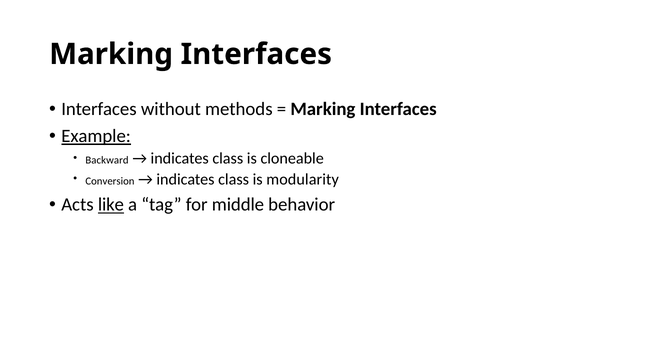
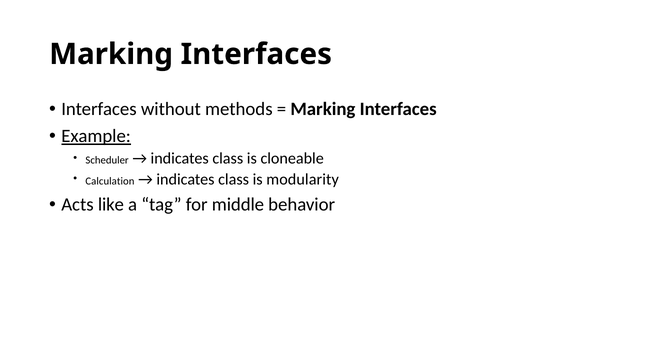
Backward: Backward -> Scheduler
Conversion: Conversion -> Calculation
like underline: present -> none
